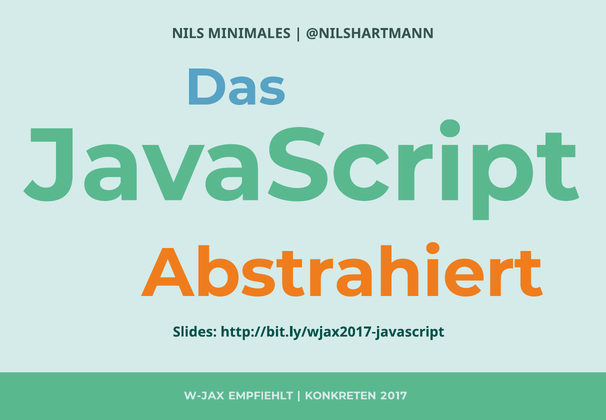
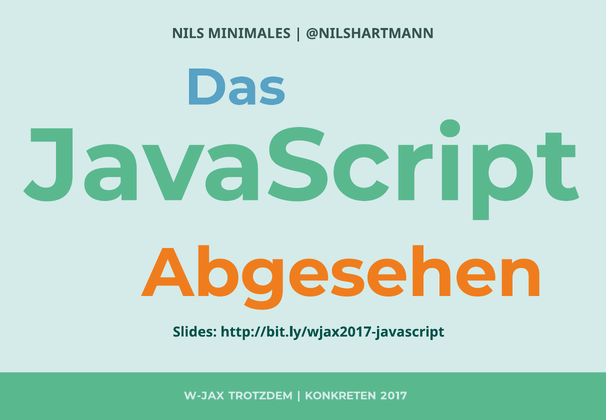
Abstrahiert: Abstrahiert -> Abgesehen
EMPFIEHLT: EMPFIEHLT -> TROTZDEM
